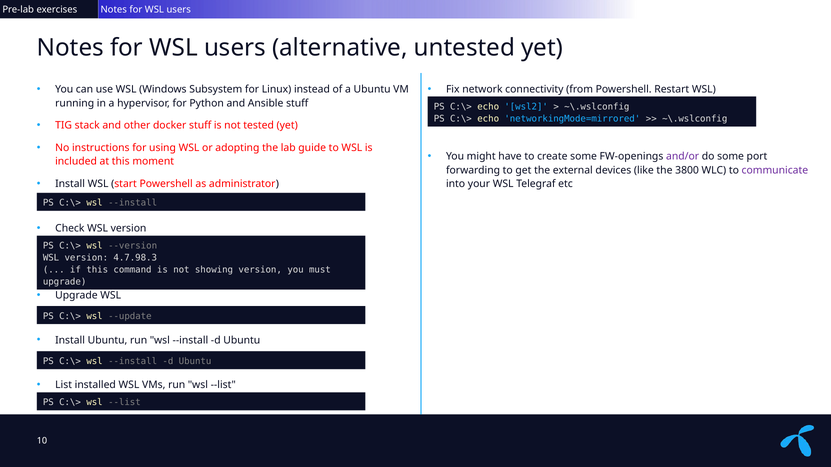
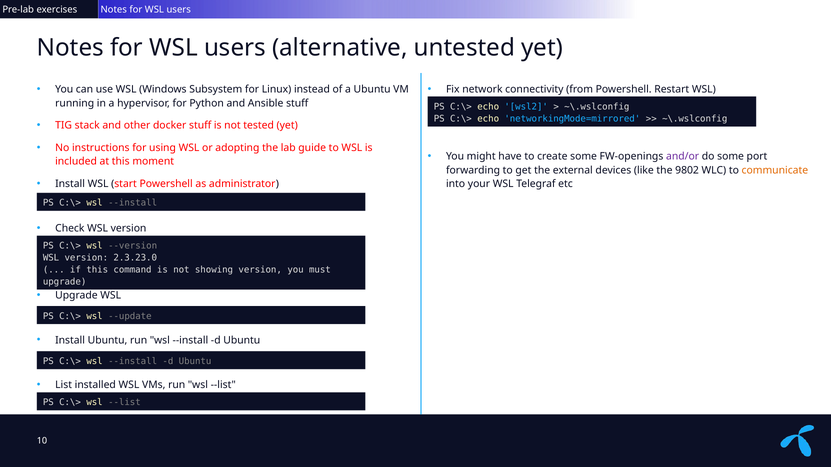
3800: 3800 -> 9802
communicate colour: purple -> orange
4.7.98.3: 4.7.98.3 -> 2.3.23.0
